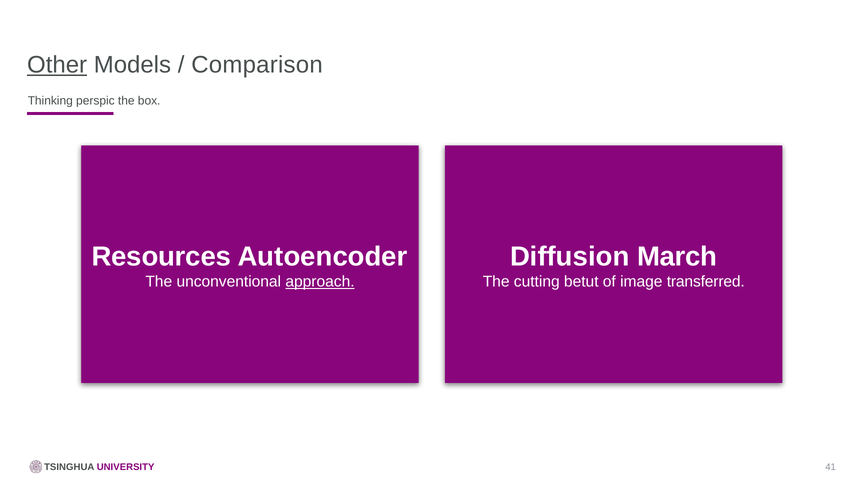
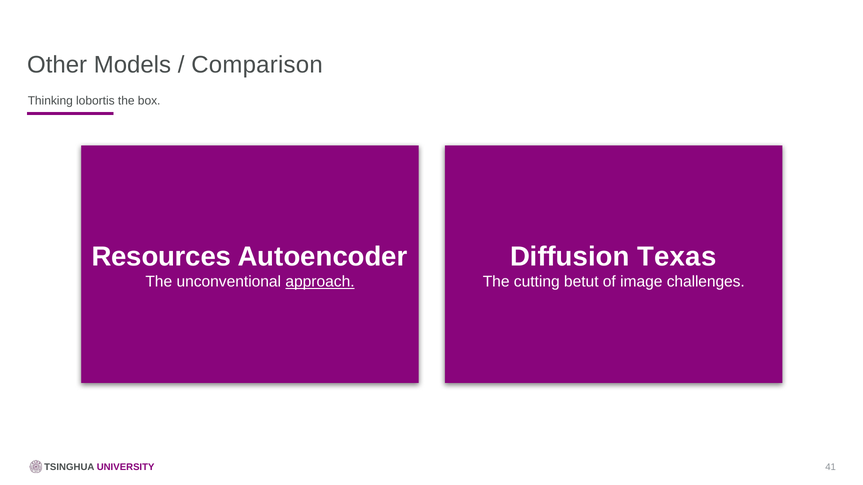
Other underline: present -> none
perspic: perspic -> lobortis
March: March -> Texas
transferred: transferred -> challenges
